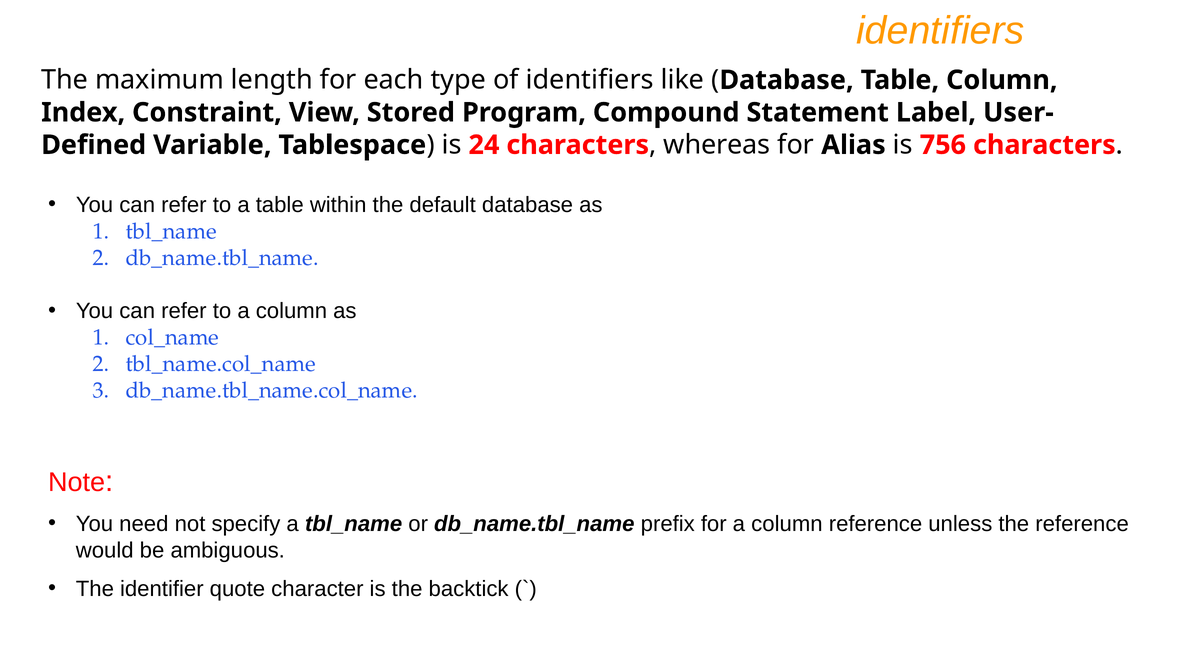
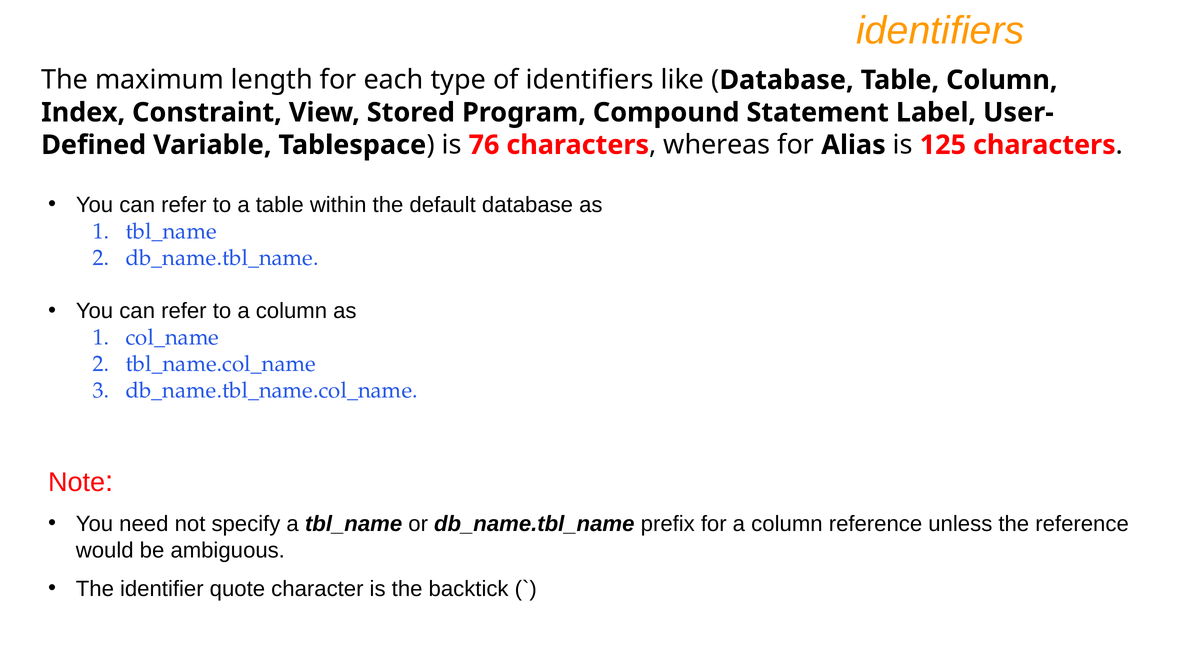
24: 24 -> 76
756: 756 -> 125
